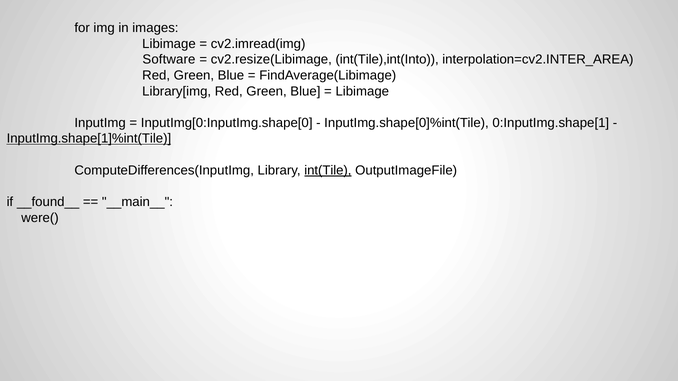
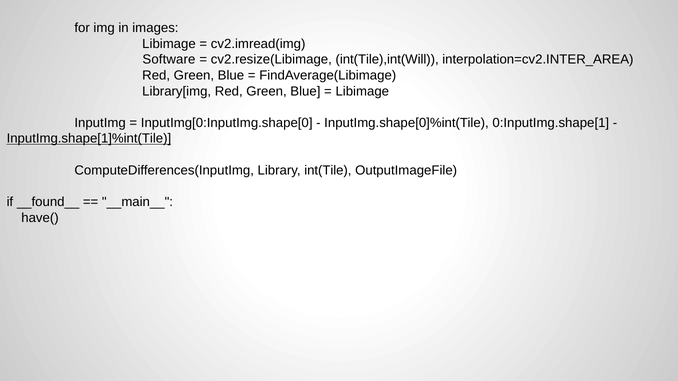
int(Tile),int(Into: int(Tile),int(Into -> int(Tile),int(Will
int(Tile underline: present -> none
were(: were( -> have(
